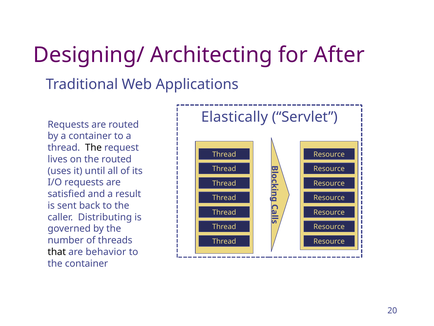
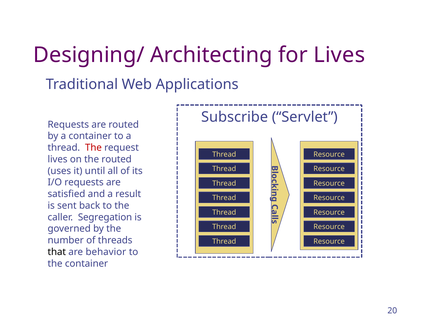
for After: After -> Lives
Elastically: Elastically -> Subscribe
The at (93, 147) colour: black -> red
Distributing: Distributing -> Segregation
